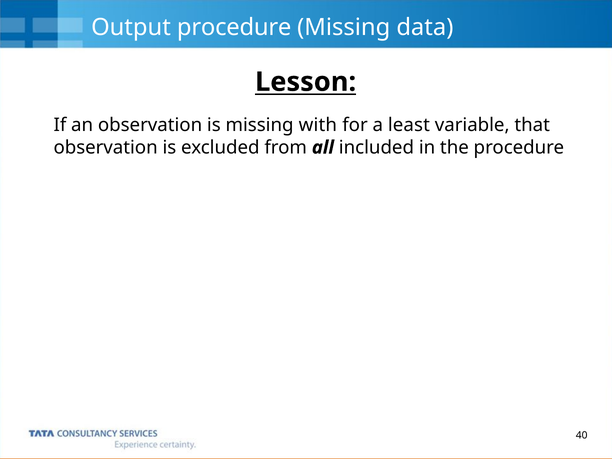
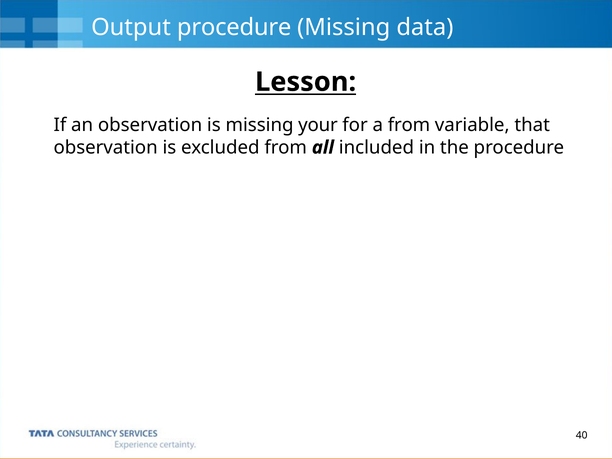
with: with -> your
a least: least -> from
